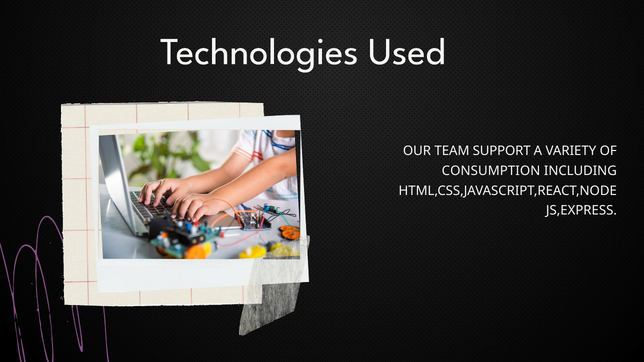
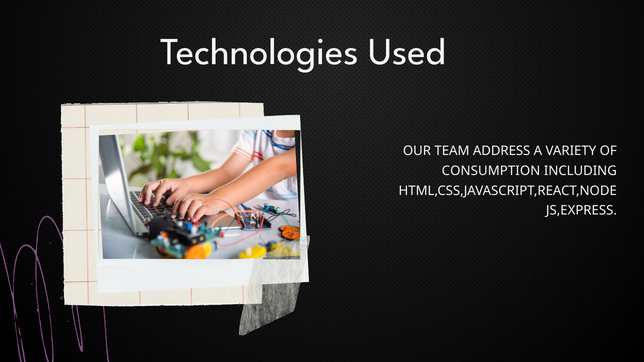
SUPPORT: SUPPORT -> ADDRESS
